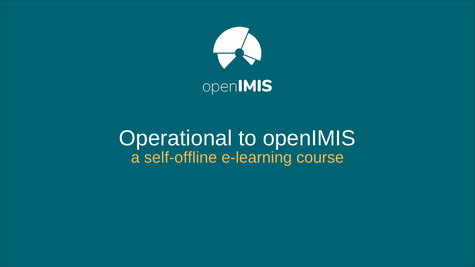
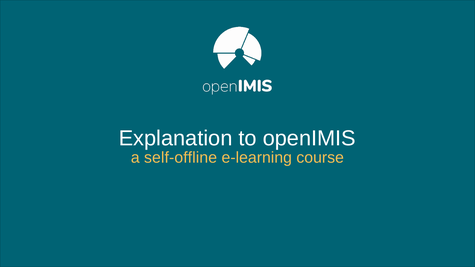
Operational: Operational -> Explanation
